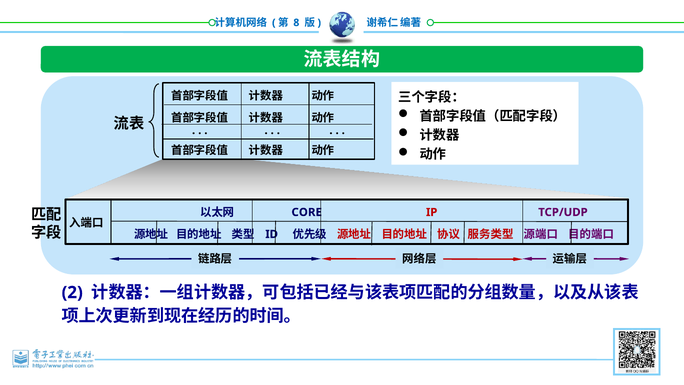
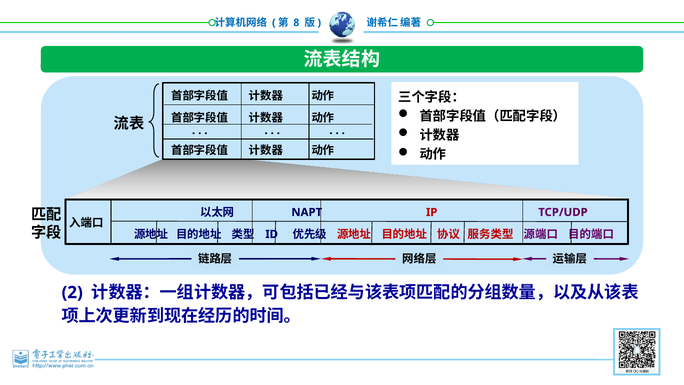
CORE: CORE -> NAPT
